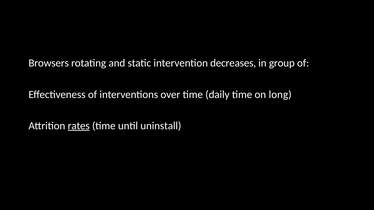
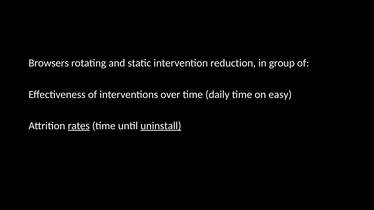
decreases: decreases -> reduction
long: long -> easy
uninstall underline: none -> present
